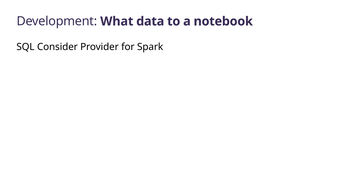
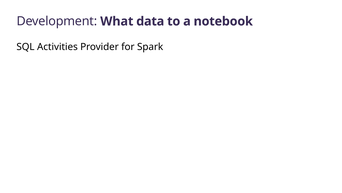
Consider: Consider -> Activities
